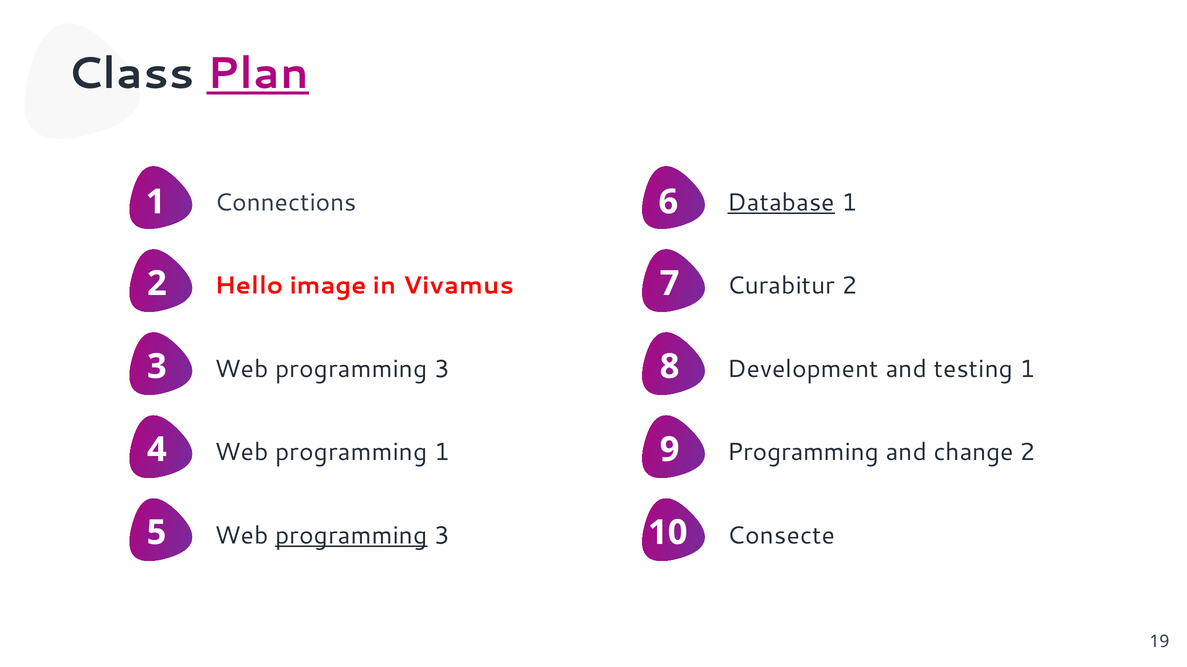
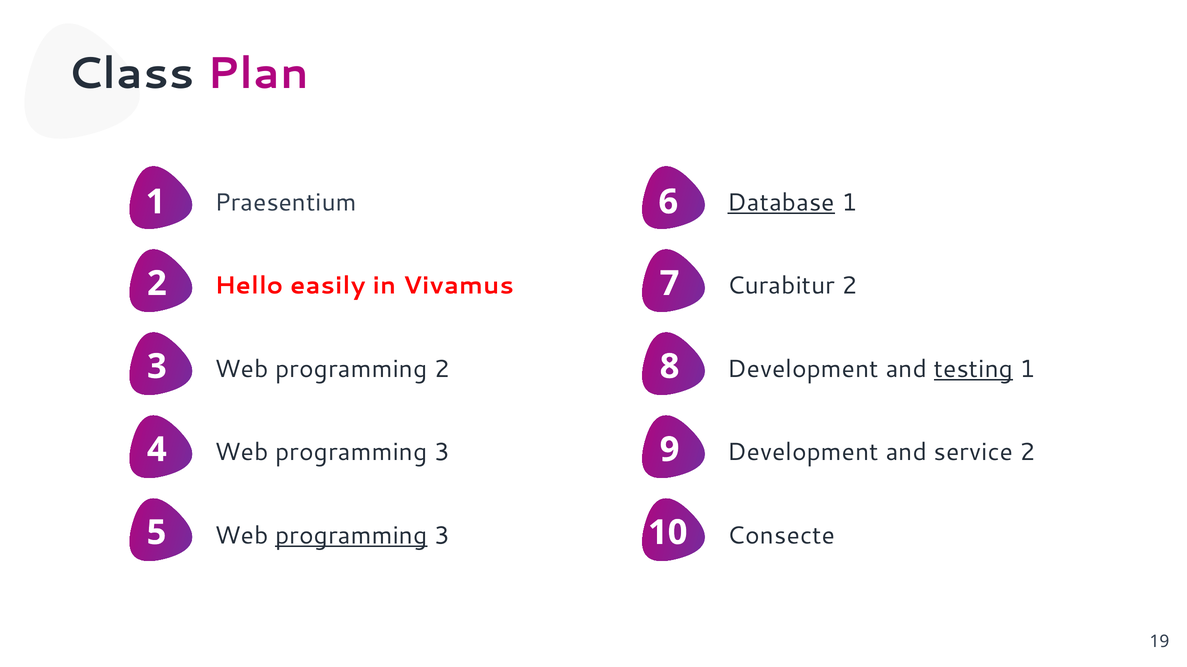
Plan underline: present -> none
Connections: Connections -> Praesentium
image: image -> easily
3 at (442, 369): 3 -> 2
testing underline: none -> present
1 at (442, 453): 1 -> 3
Programming at (803, 453): Programming -> Development
change: change -> service
